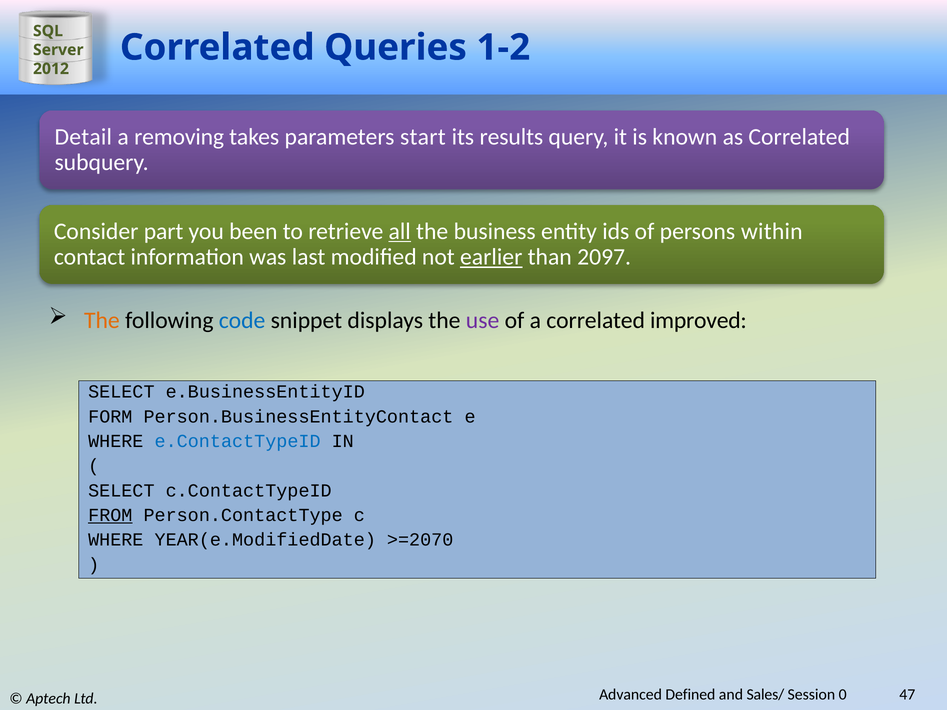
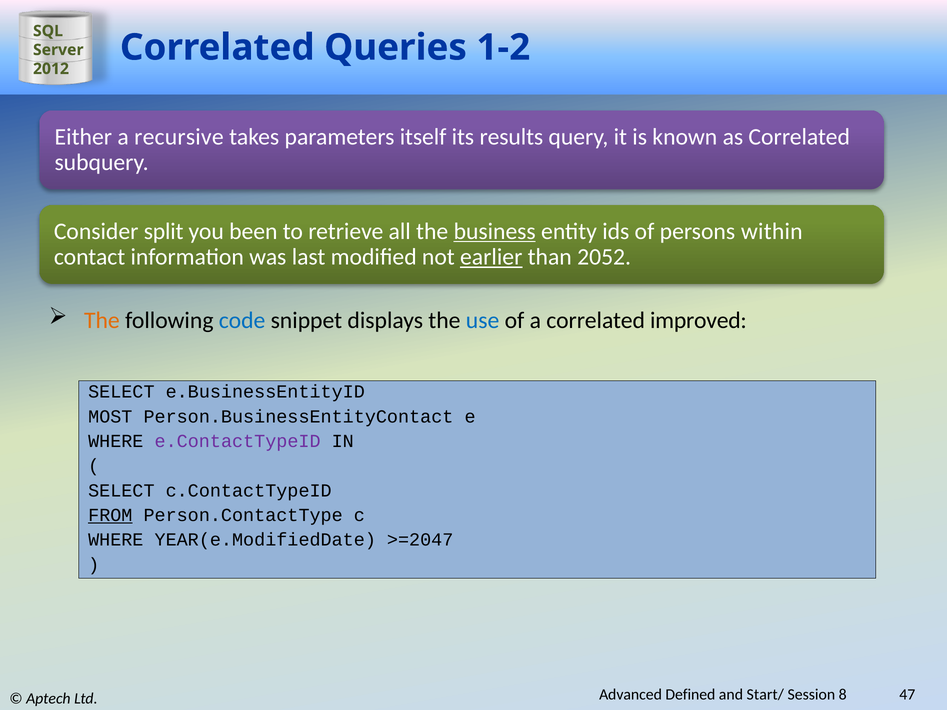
Detail: Detail -> Either
removing: removing -> recursive
start: start -> itself
part: part -> split
all underline: present -> none
business underline: none -> present
2097: 2097 -> 2052
use colour: purple -> blue
FORM: FORM -> MOST
e.ContactTypeID colour: blue -> purple
>=2070: >=2070 -> >=2047
Sales/: Sales/ -> Start/
0: 0 -> 8
